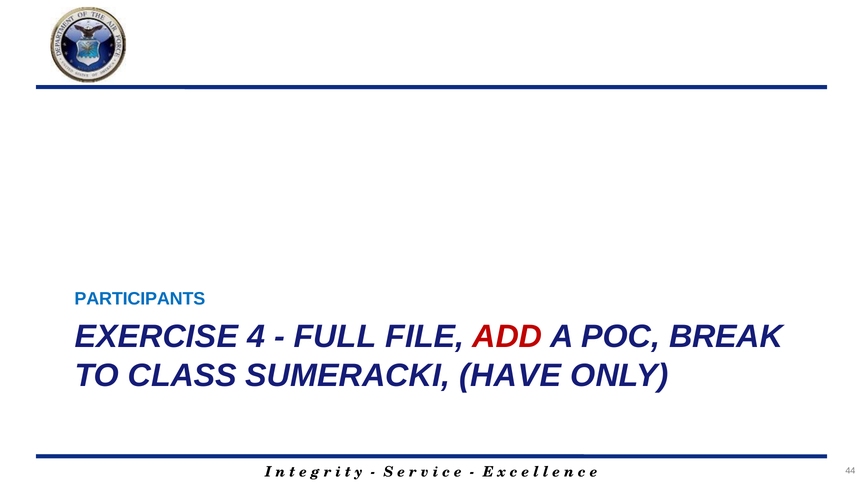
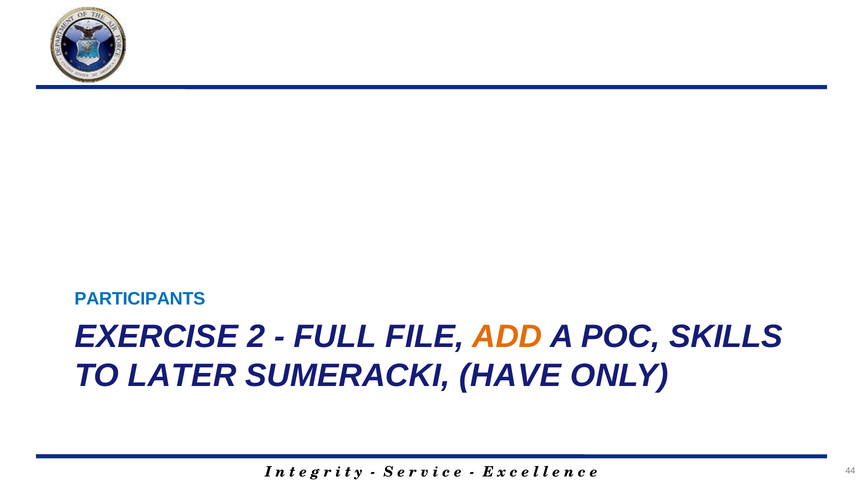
4: 4 -> 2
ADD colour: red -> orange
BREAK: BREAK -> SKILLS
CLASS: CLASS -> LATER
